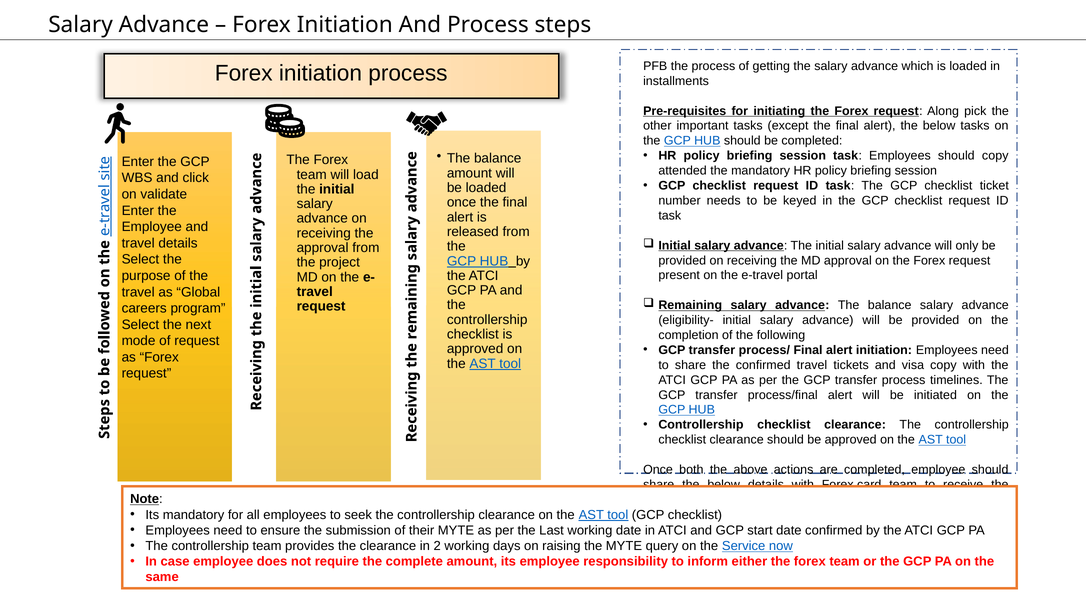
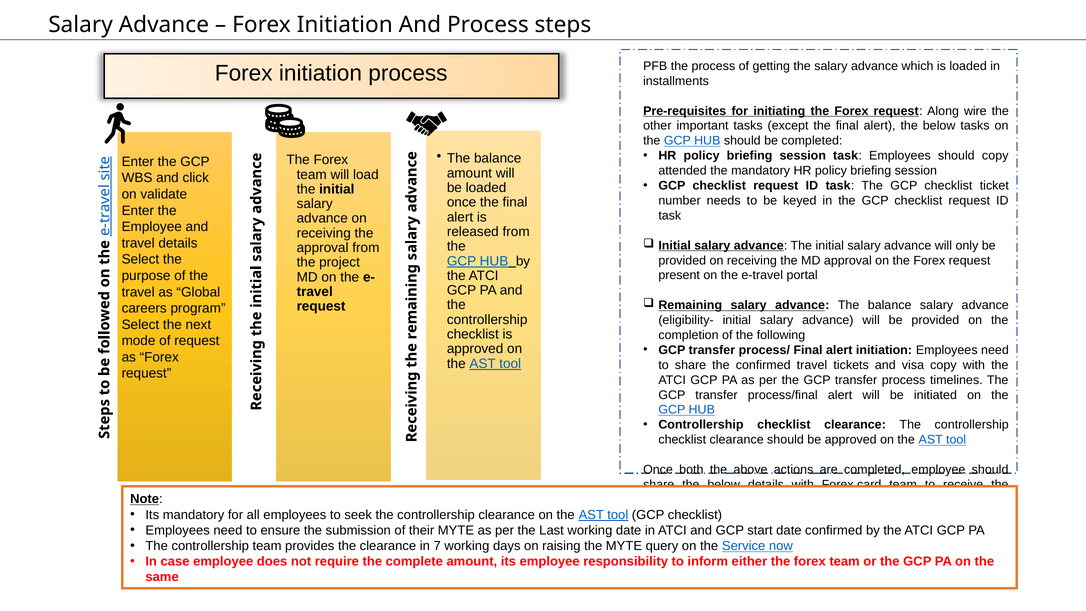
pick: pick -> wire
2: 2 -> 7
